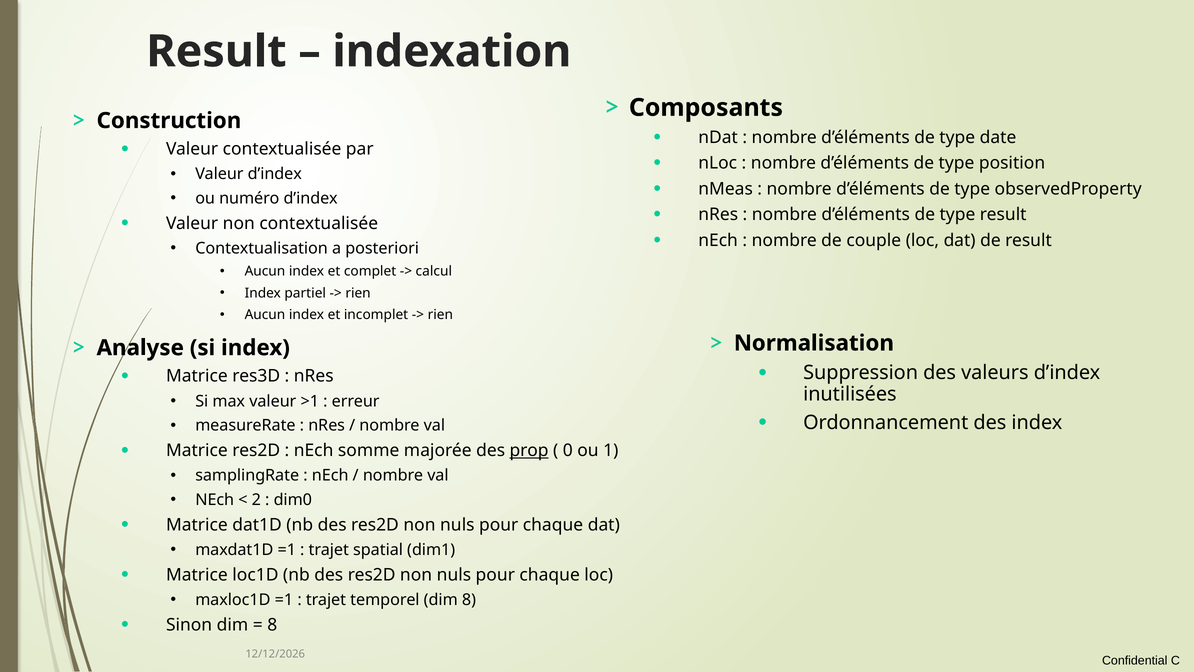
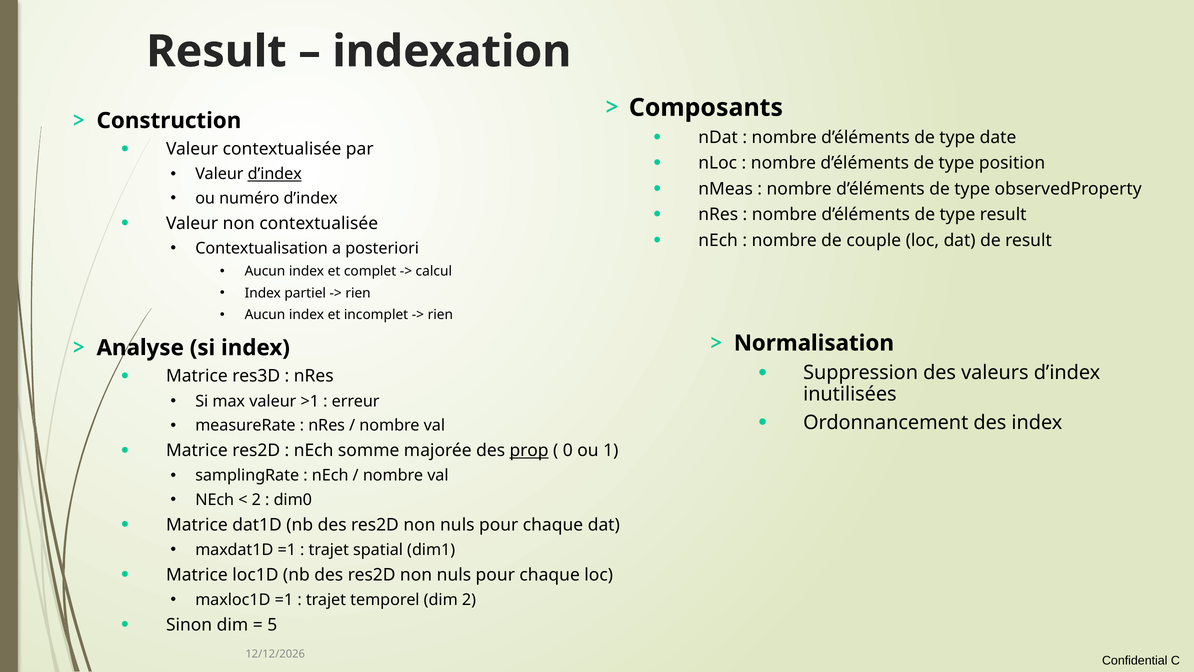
d’index at (275, 174) underline: none -> present
dim 8: 8 -> 2
8 at (272, 625): 8 -> 5
